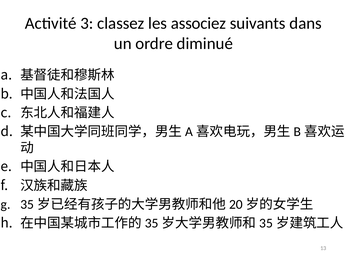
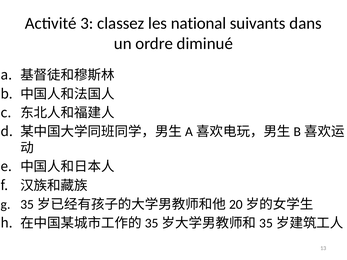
associez: associez -> national
